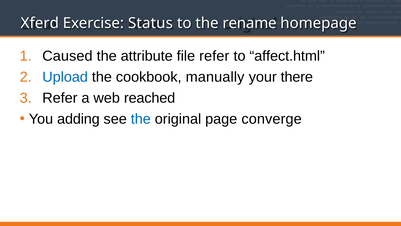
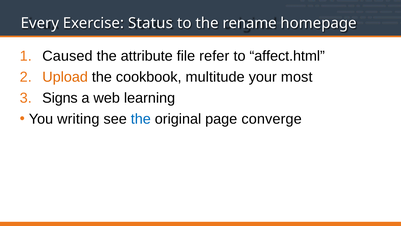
Xferd: Xferd -> Every
Upload colour: blue -> orange
manually: manually -> multitude
there: there -> most
Refer at (60, 98): Refer -> Signs
reached: reached -> learning
adding: adding -> writing
